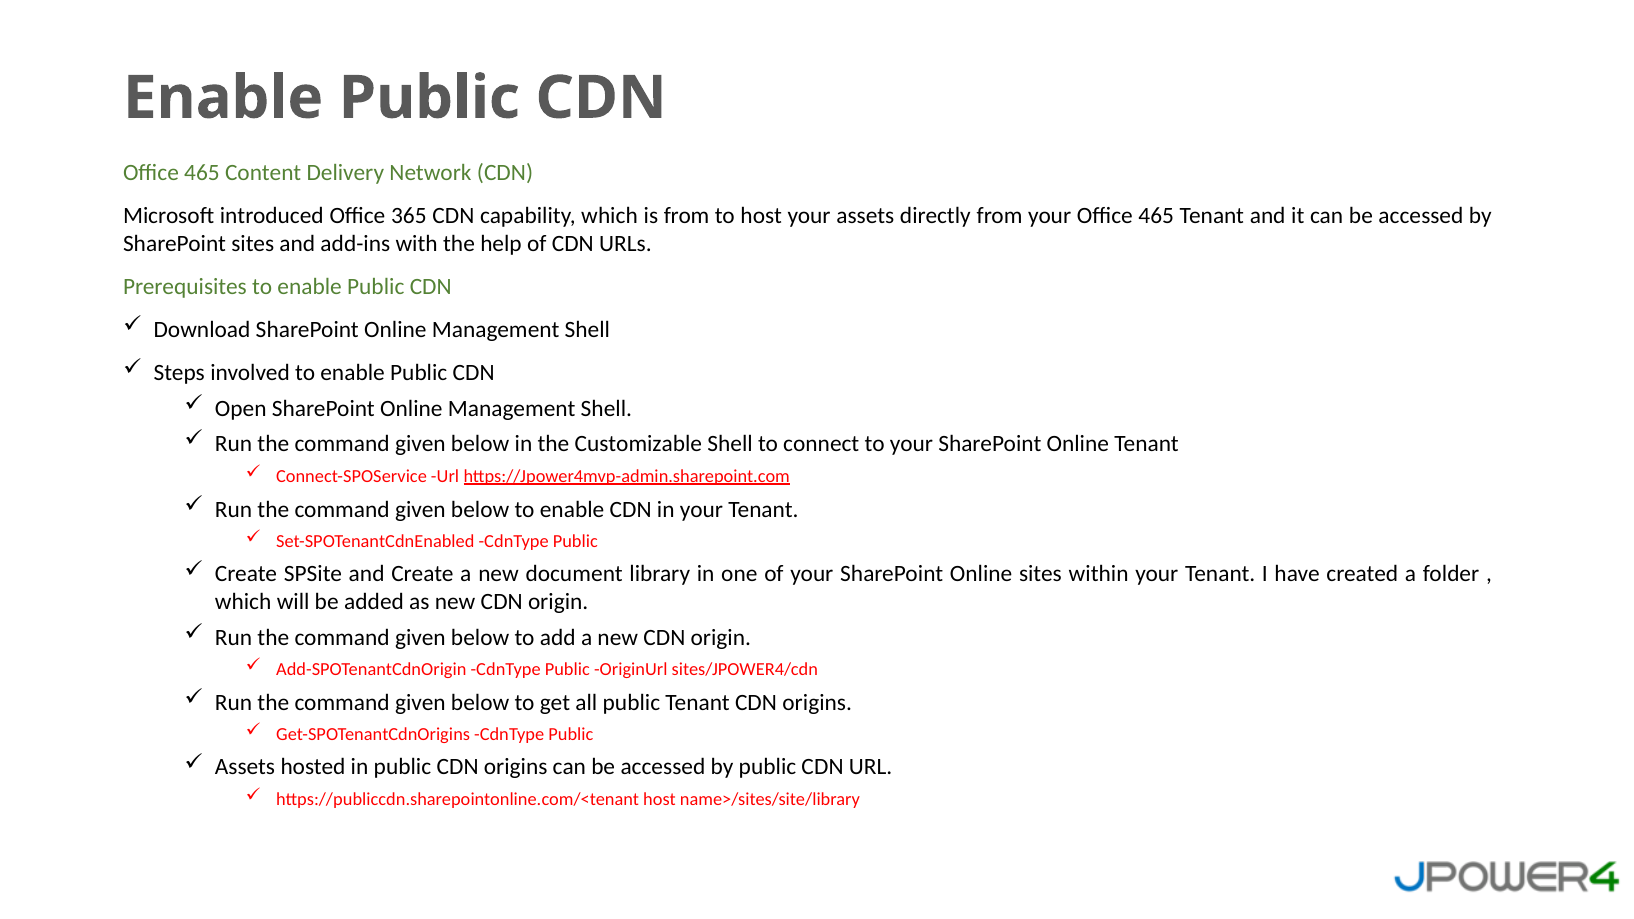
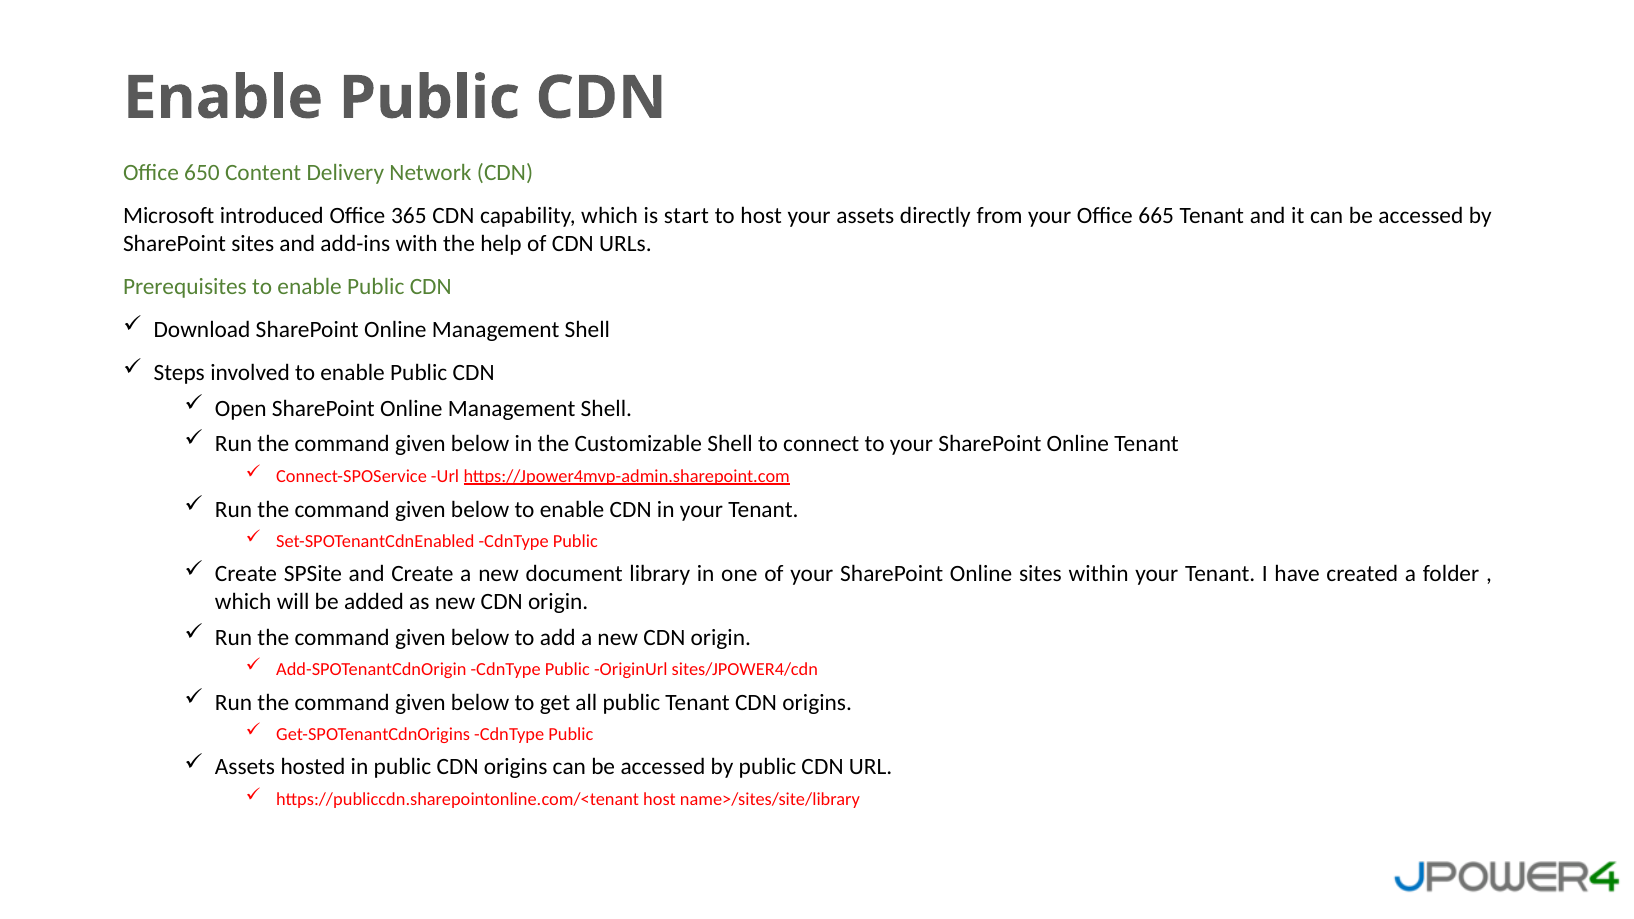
465 at (202, 173): 465 -> 650
is from: from -> start
your Office 465: 465 -> 665
